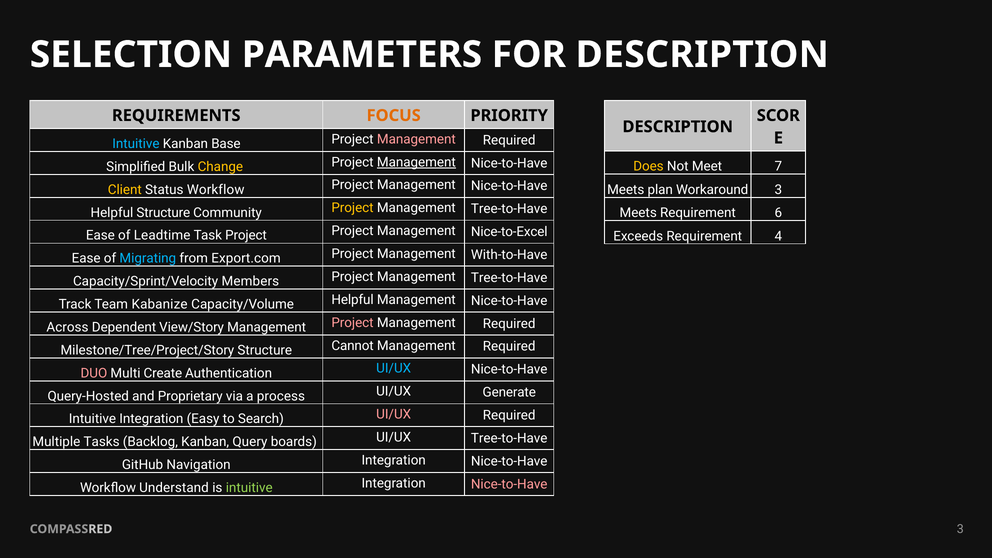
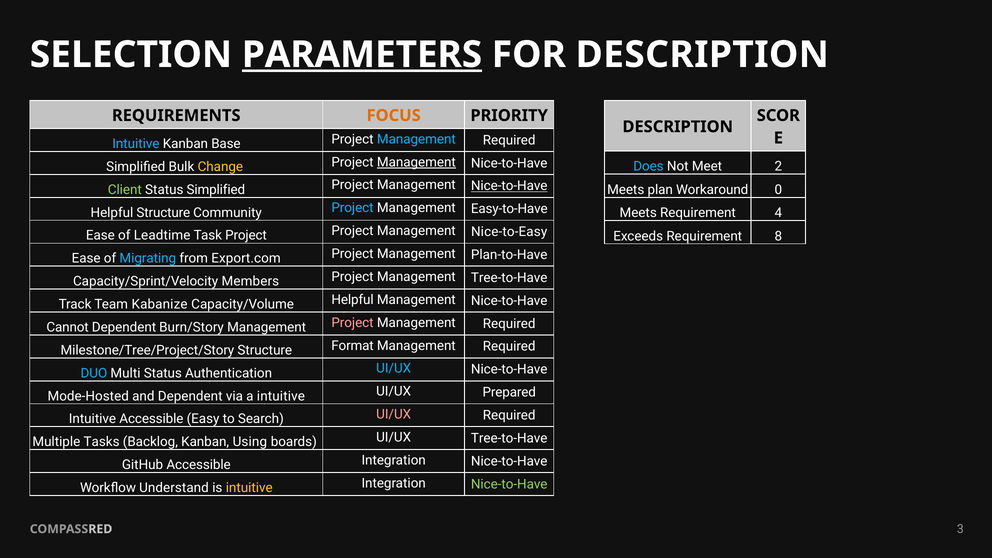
PARAMETERS underline: none -> present
Management at (416, 139) colour: pink -> light blue
Does colour: yellow -> light blue
7: 7 -> 2
Client colour: yellow -> light green
Status Workflow: Workflow -> Simplified
Nice-to-Have at (509, 186) underline: none -> present
Workaround 3: 3 -> 0
Project at (353, 208) colour: yellow -> light blue
Tree-to-Have at (509, 209): Tree-to-Have -> Easy-to-Have
6: 6 -> 4
Nice-to-Excel: Nice-to-Excel -> Nice-to-Easy
4: 4 -> 8
With-to-Have: With-to-Have -> Plan-to-Have
Across: Across -> Cannot
View/Story: View/Story -> Burn/Story
Cannot: Cannot -> Format
DUO colour: pink -> light blue
Multi Create: Create -> Status
Query-Hosted: Query-Hosted -> Mode-Hosted
and Proprietary: Proprietary -> Dependent
a process: process -> intuitive
Generate: Generate -> Prepared
Integration at (151, 419): Integration -> Accessible
Query: Query -> Using
GitHub Navigation: Navigation -> Accessible
intuitive at (249, 488) colour: light green -> yellow
Nice-to-Have at (509, 484) colour: pink -> light green
